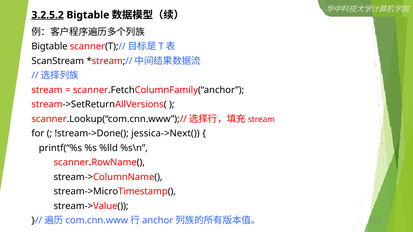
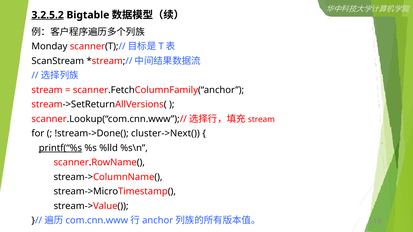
Bigtable at (49, 46): Bigtable -> Monday
jessica->Next(: jessica->Next( -> cluster->Next(
printf(“%s underline: none -> present
